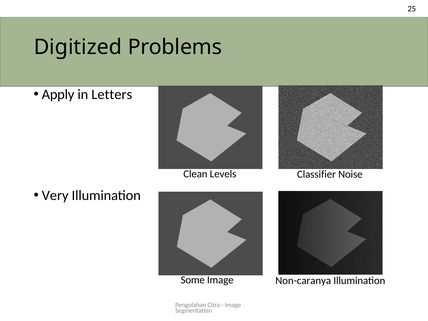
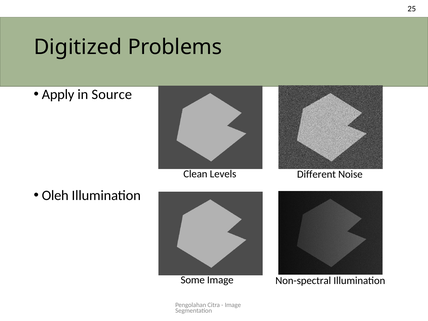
Letters: Letters -> Source
Classifier: Classifier -> Different
Very: Very -> Oleh
Non-caranya: Non-caranya -> Non-spectral
